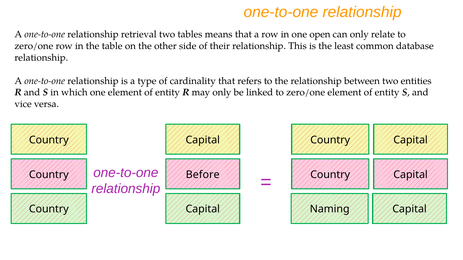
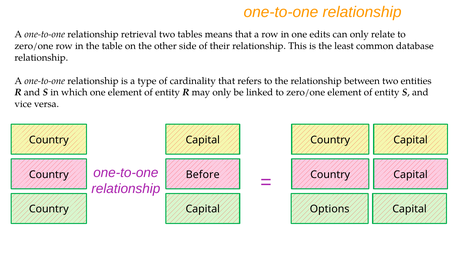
open: open -> edits
Naming: Naming -> Options
